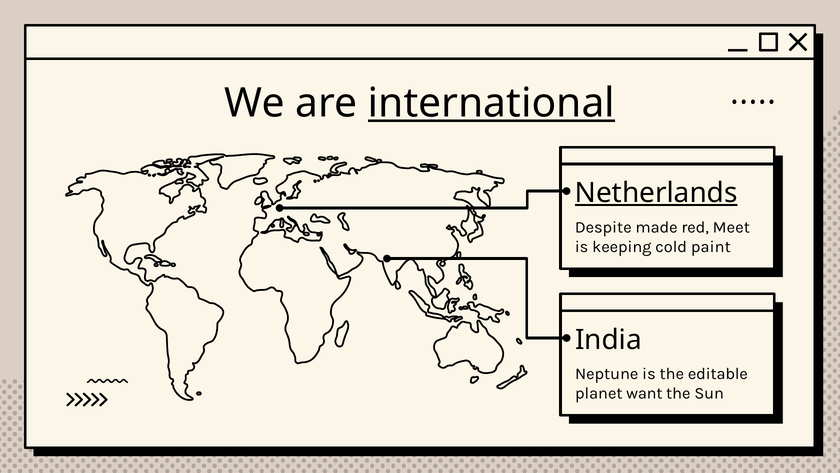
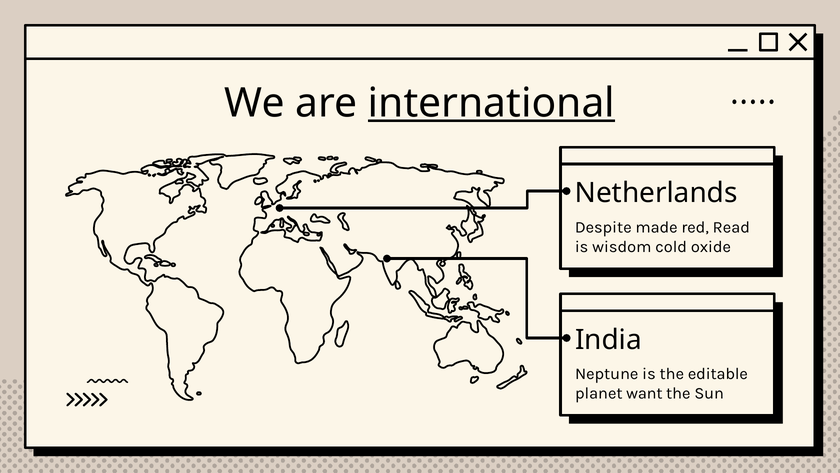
Netherlands underline: present -> none
Meet: Meet -> Read
keeping: keeping -> wisdom
paint: paint -> oxide
